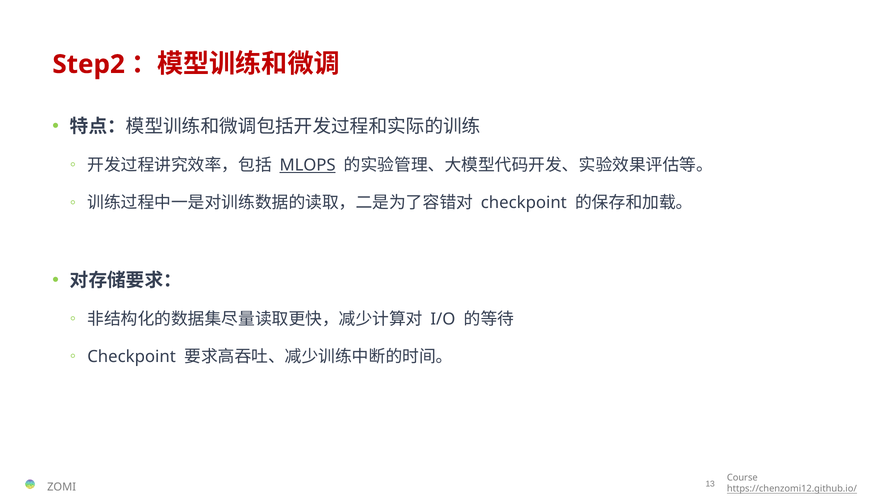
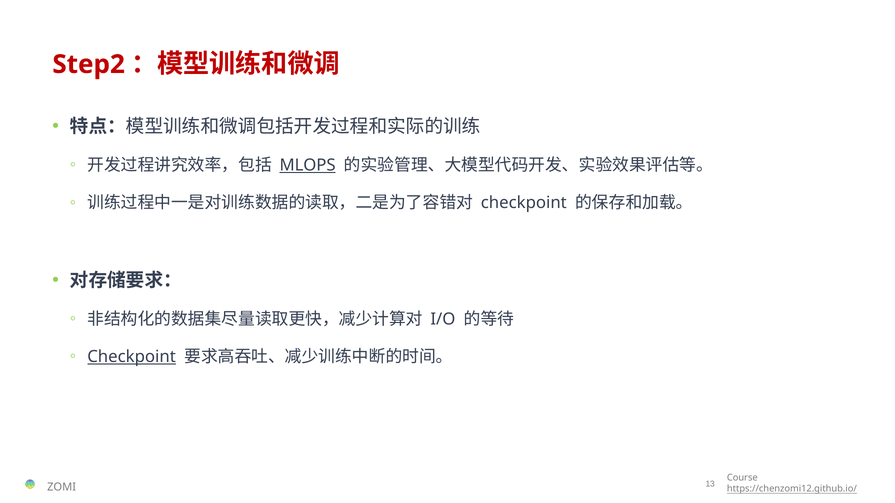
Checkpoint at (132, 357) underline: none -> present
